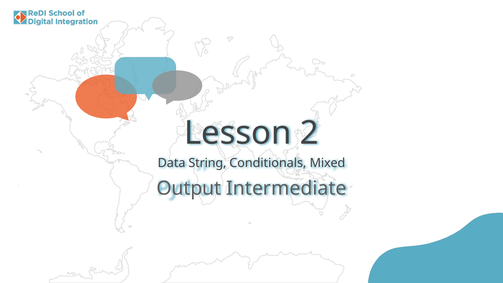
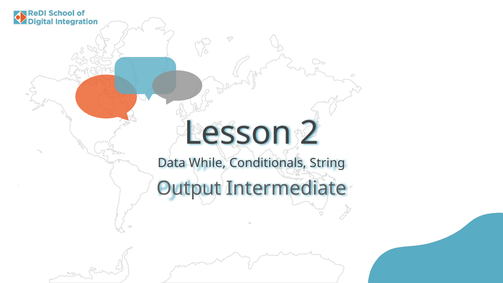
String: String -> While
Mixed: Mixed -> String
